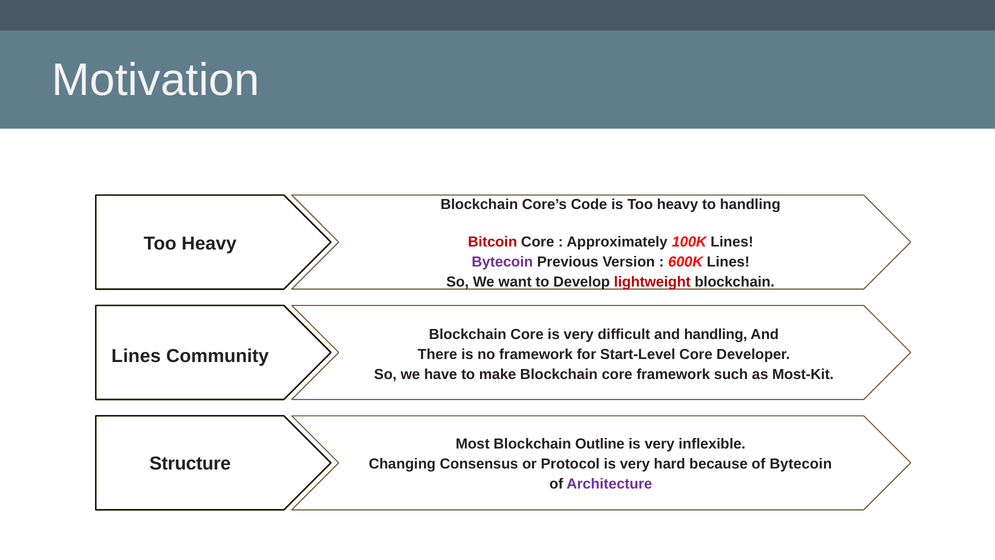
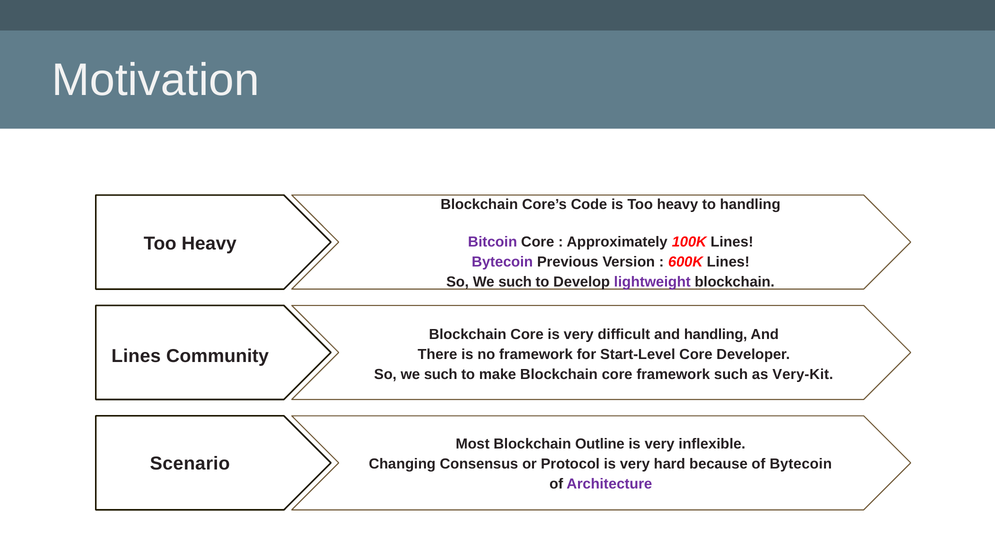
Bitcoin colour: red -> purple
want at (515, 282): want -> such
lightweight colour: red -> purple
have at (441, 374): have -> such
Most-Kit: Most-Kit -> Very-Kit
Structure: Structure -> Scenario
